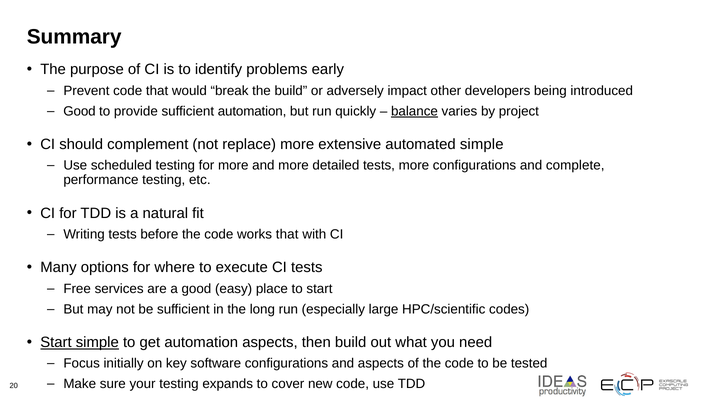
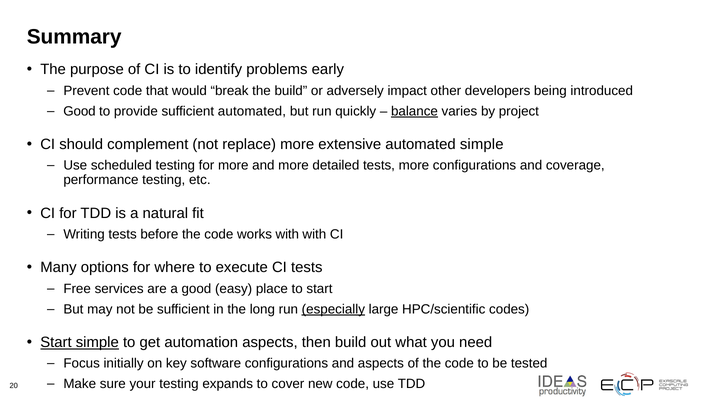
sufficient automation: automation -> automated
complete: complete -> coverage
works that: that -> with
especially underline: none -> present
